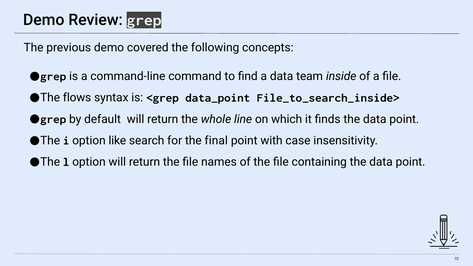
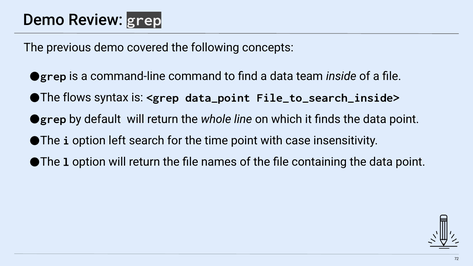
like: like -> left
final: final -> time
